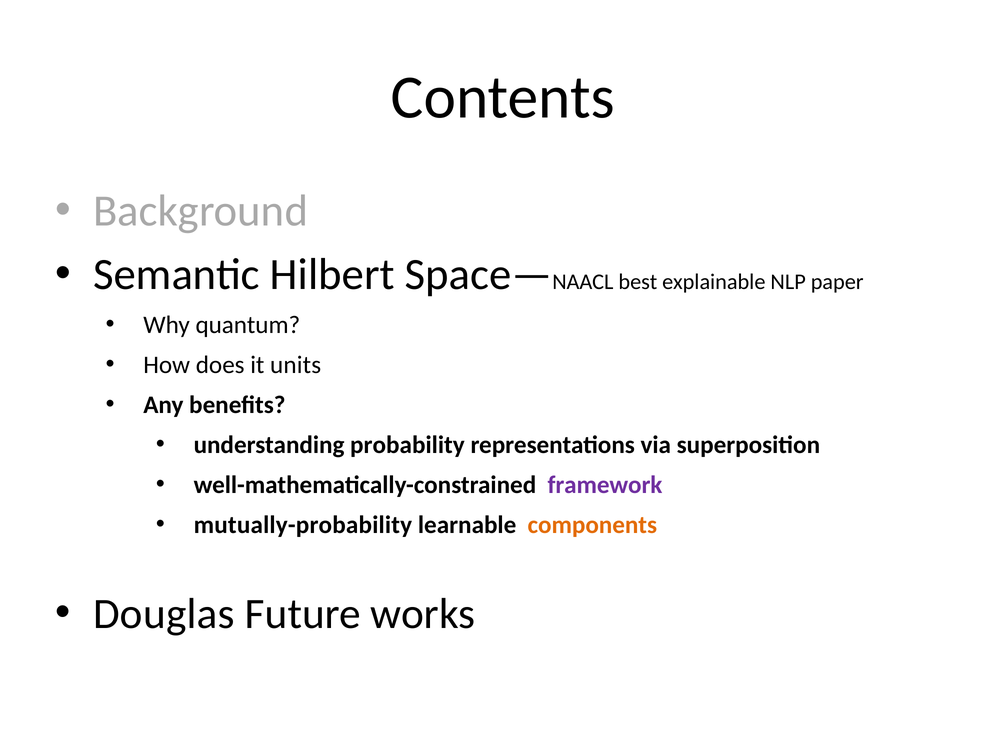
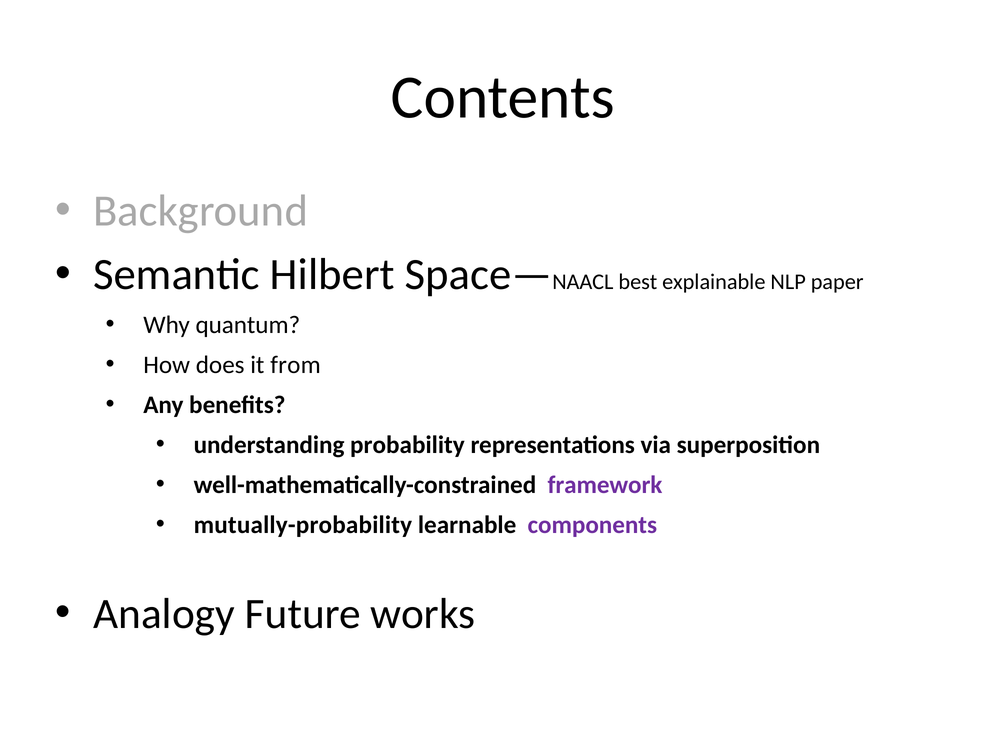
units: units -> from
components colour: orange -> purple
Douglas: Douglas -> Analogy
